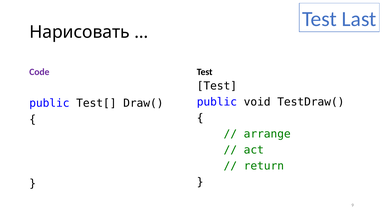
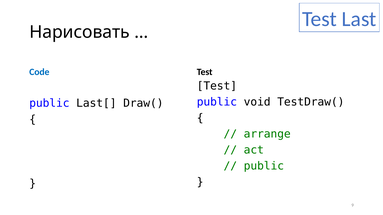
Code colour: purple -> blue
Test[: Test[ -> Last[
return at (264, 166): return -> public
